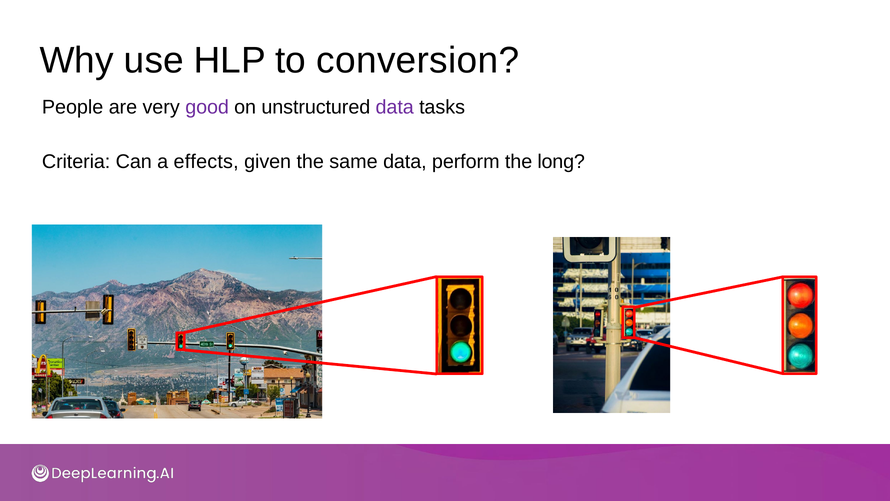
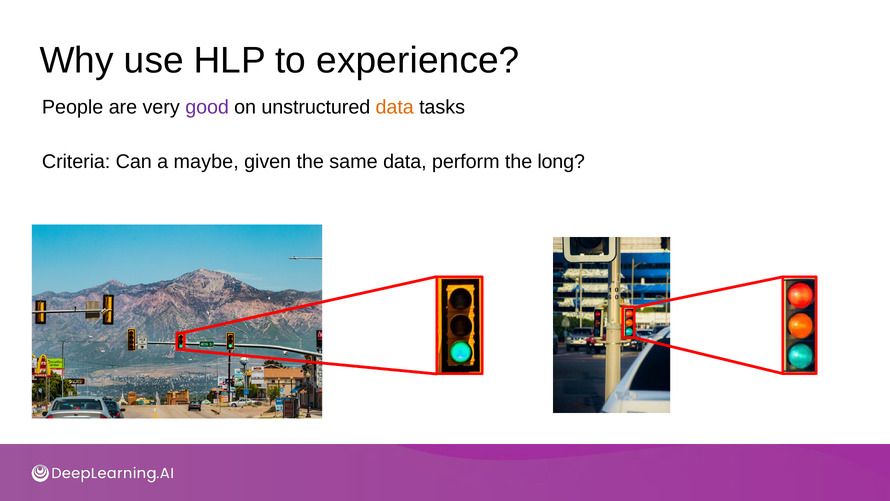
conversion: conversion -> experience
data at (395, 107) colour: purple -> orange
effects: effects -> maybe
